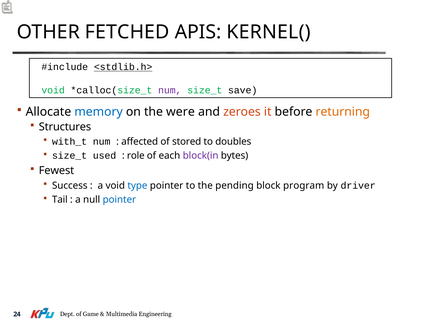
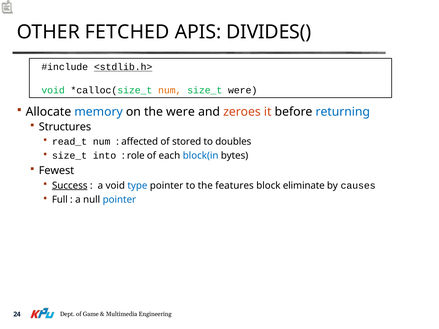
KERNEL(: KERNEL( -> DIVIDES(
num at (170, 90) colour: purple -> orange
size_t save: save -> were
returning colour: orange -> blue
with_t: with_t -> read_t
used: used -> into
block(in colour: purple -> blue
Success underline: none -> present
pending: pending -> features
program: program -> eliminate
driver: driver -> causes
Tail: Tail -> Full
